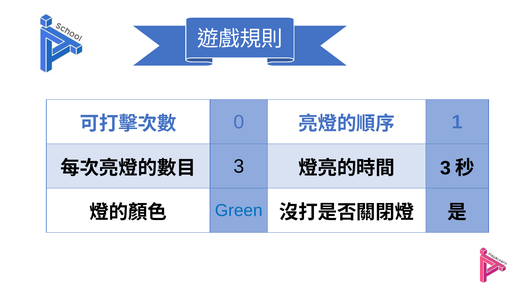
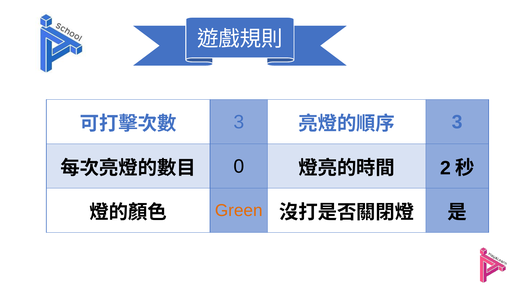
0 at (239, 122): 0 -> 3
1 at (457, 122): 1 -> 3
3 at (239, 166): 3 -> 0
3 at (445, 168): 3 -> 2
Green colour: blue -> orange
